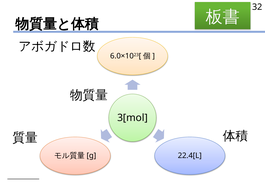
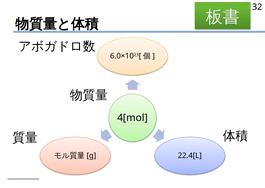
3[mol: 3[mol -> 4[mol
